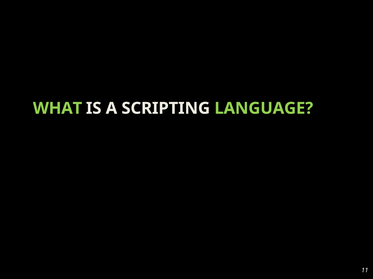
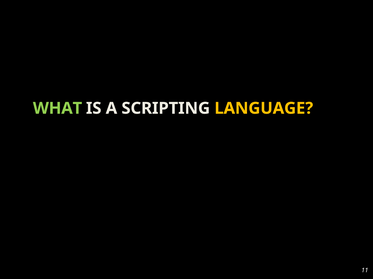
LANGUAGE colour: light green -> yellow
